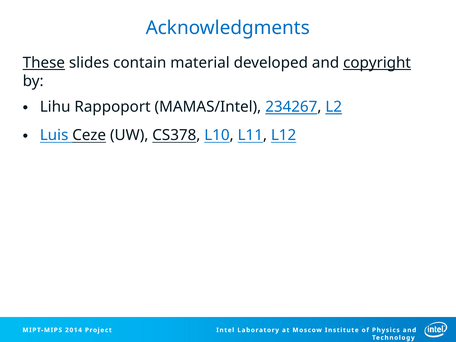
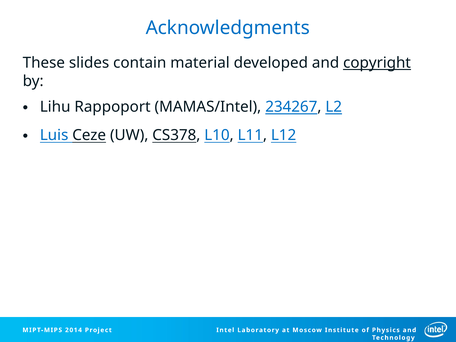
These underline: present -> none
